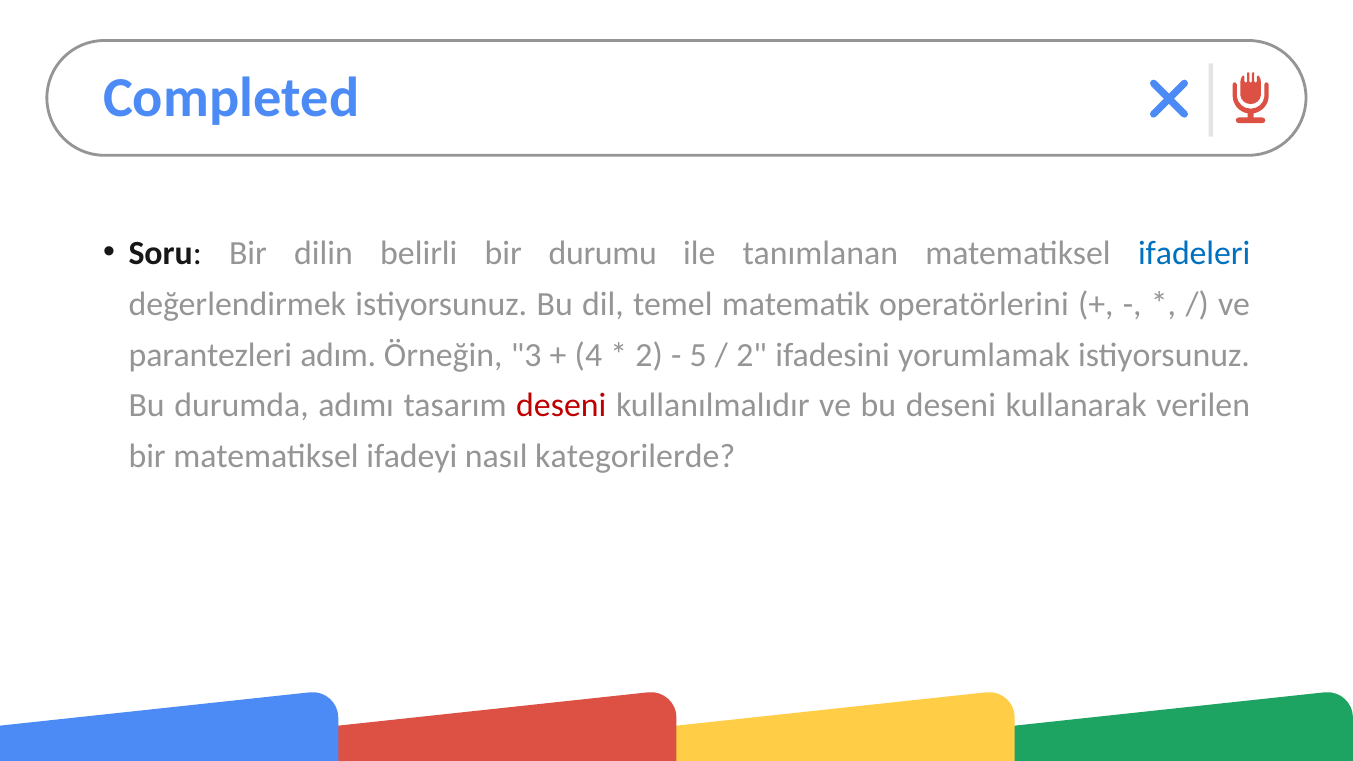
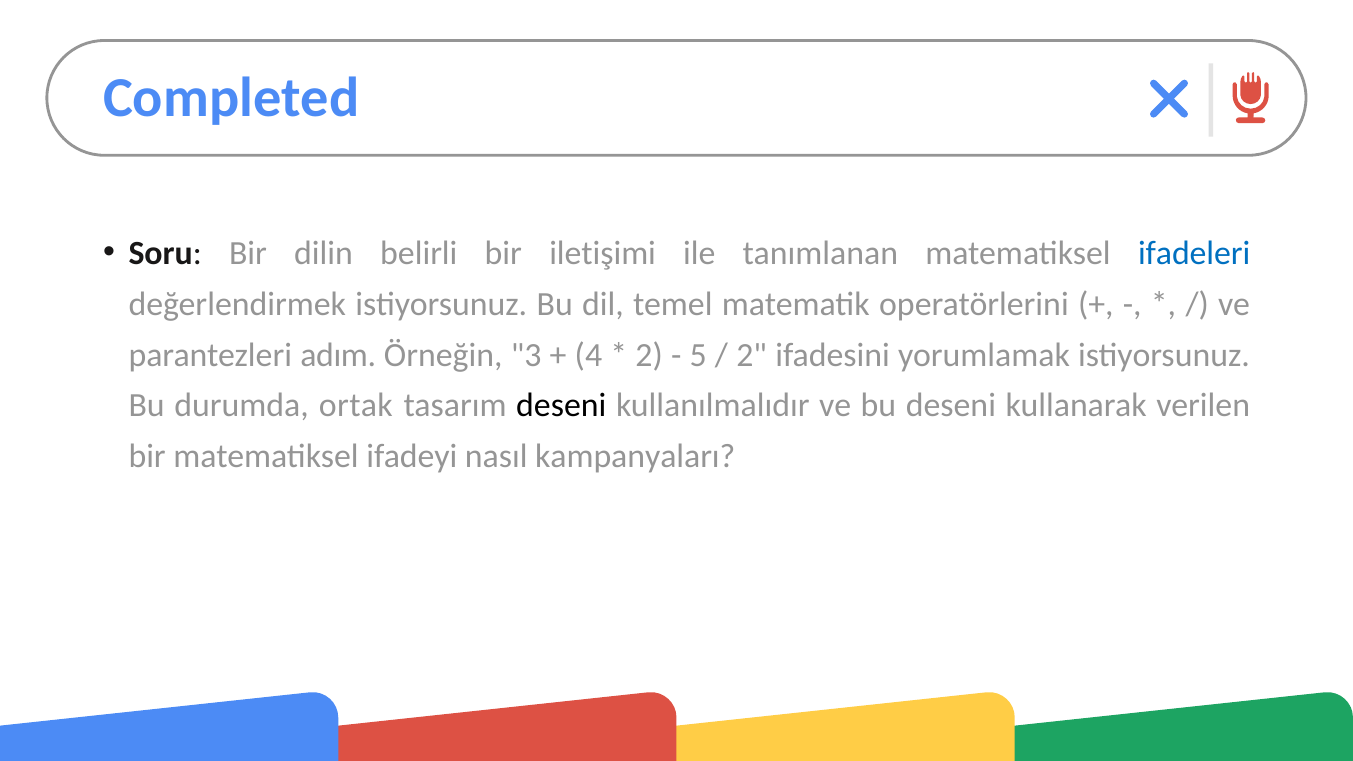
durumu: durumu -> iletişimi
adımı: adımı -> ortak
deseni at (561, 406) colour: red -> black
kategorilerde: kategorilerde -> kampanyaları
